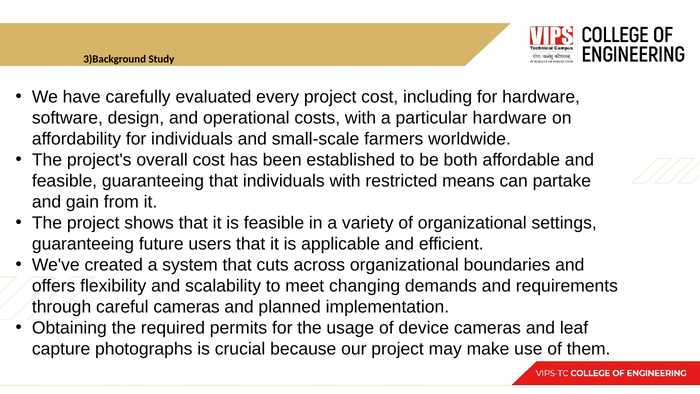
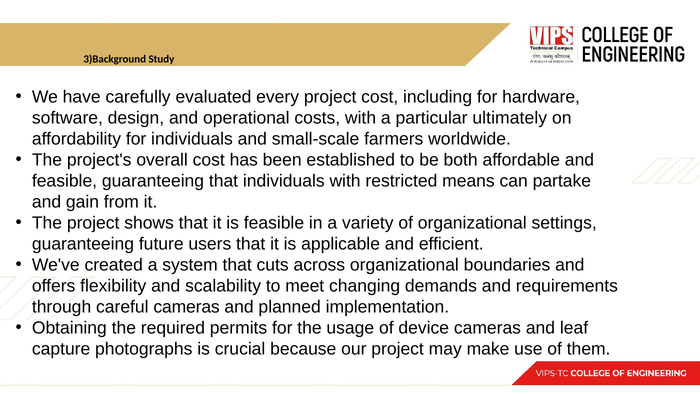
particular hardware: hardware -> ultimately
